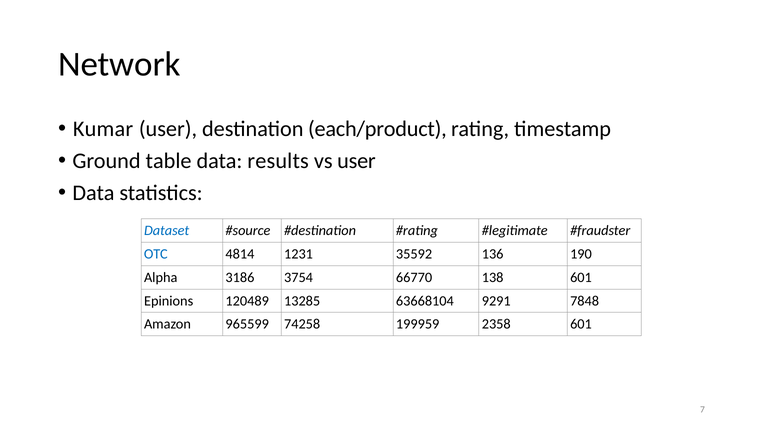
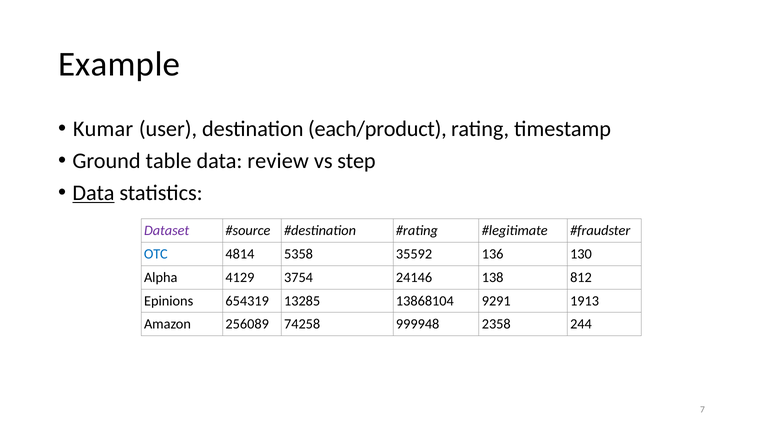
Network: Network -> Example
results: results -> review
vs user: user -> step
Data at (93, 193) underline: none -> present
Dataset colour: blue -> purple
1231: 1231 -> 5358
190: 190 -> 130
3186: 3186 -> 4129
66770: 66770 -> 24146
138 601: 601 -> 812
120489: 120489 -> 654319
63668104: 63668104 -> 13868104
7848: 7848 -> 1913
965599: 965599 -> 256089
199959: 199959 -> 999948
2358 601: 601 -> 244
